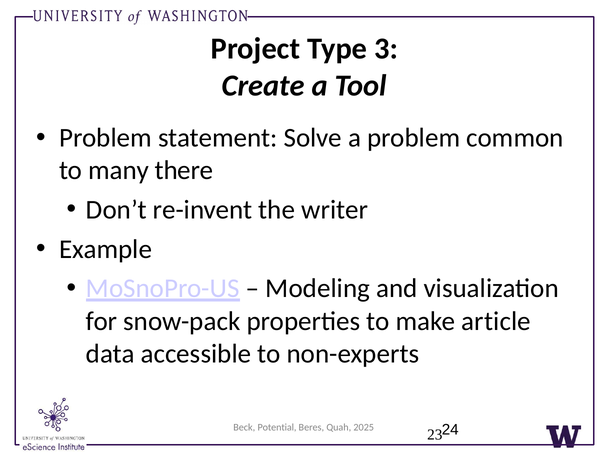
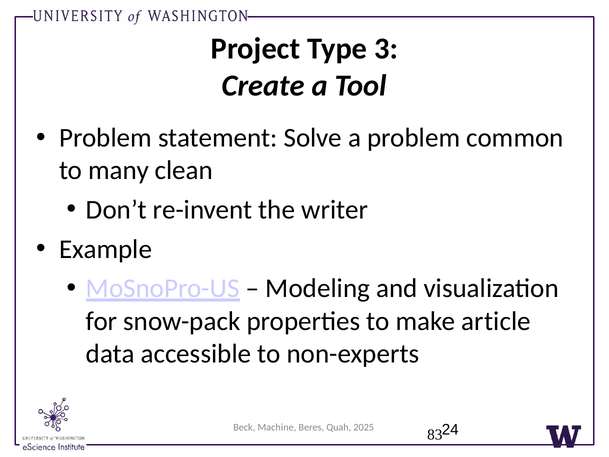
there: there -> clean
Potential: Potential -> Machine
23: 23 -> 83
